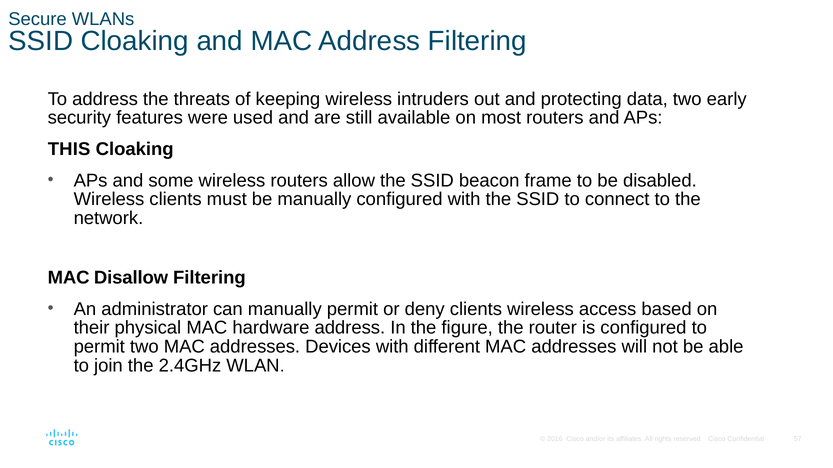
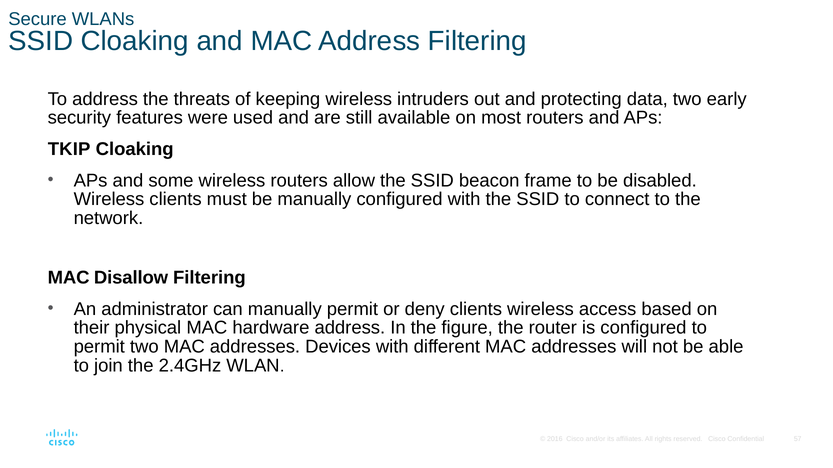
THIS: THIS -> TKIP
